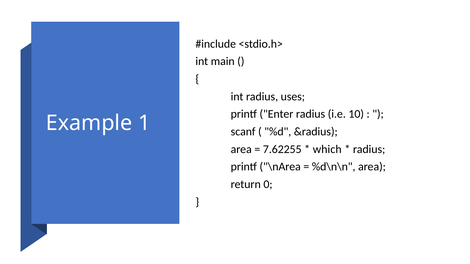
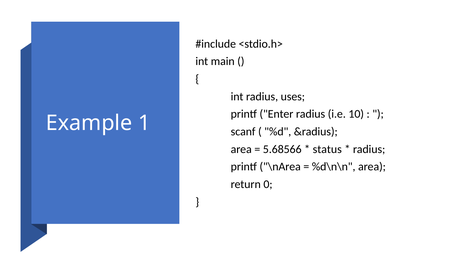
7.62255: 7.62255 -> 5.68566
which: which -> status
